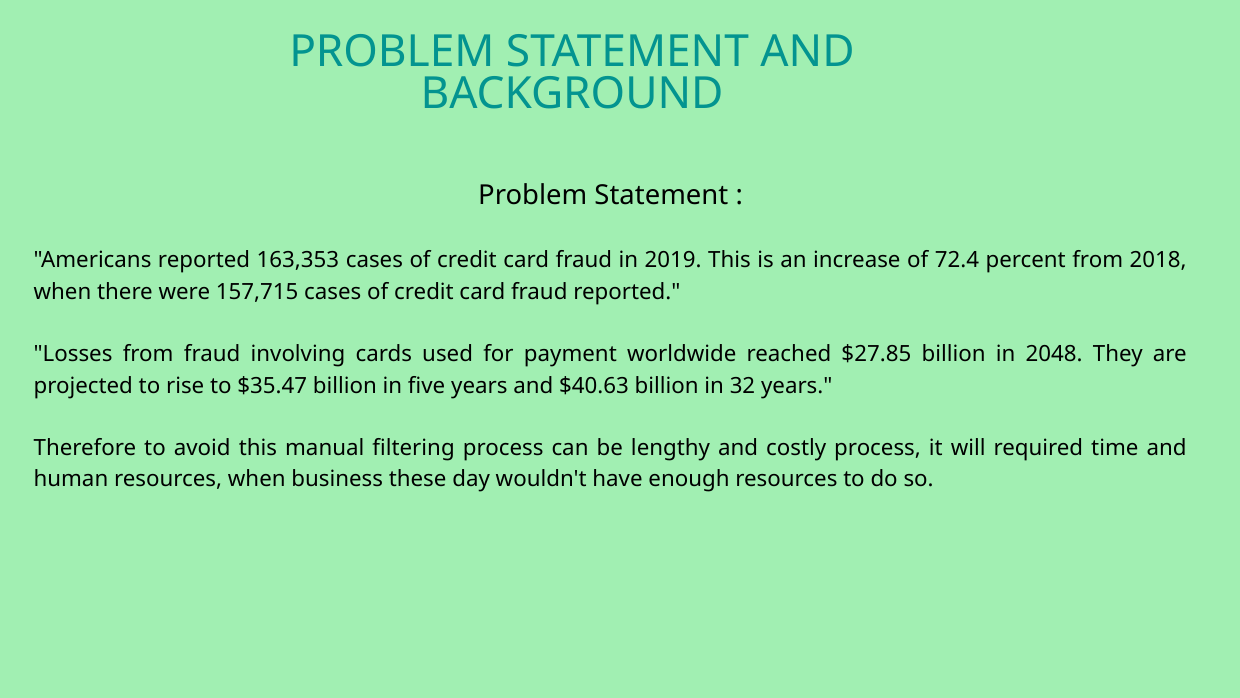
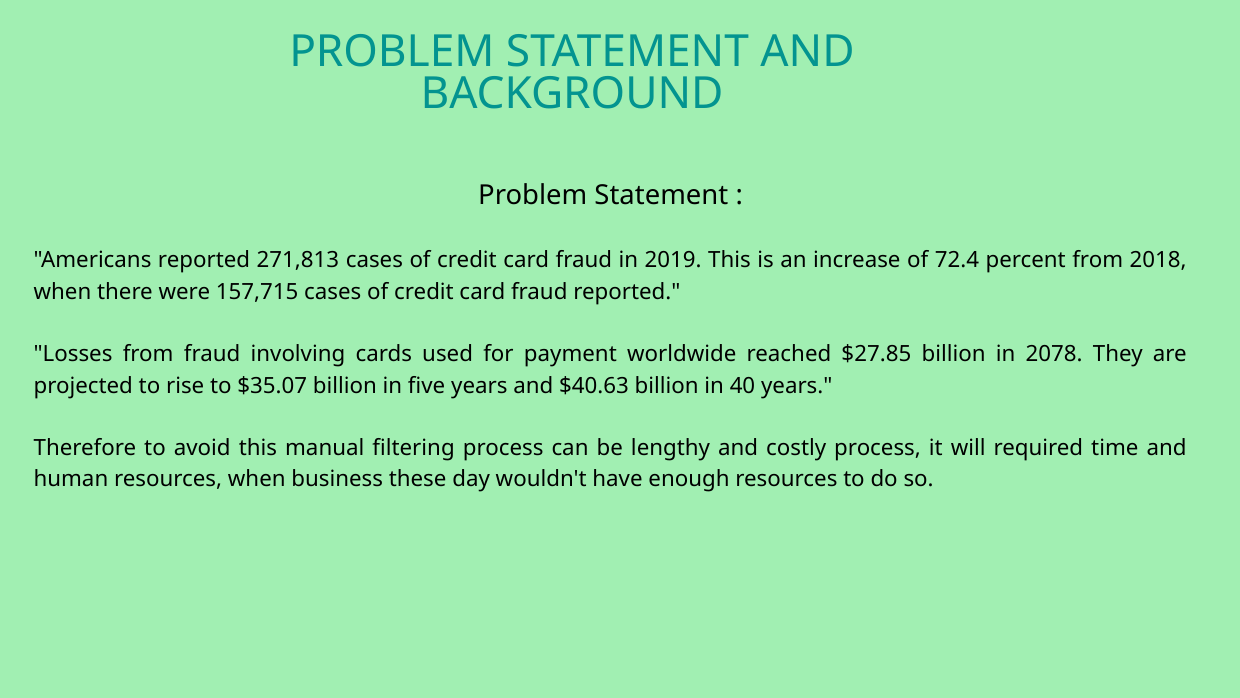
163,353: 163,353 -> 271,813
2048: 2048 -> 2078
$35.47: $35.47 -> $35.07
32: 32 -> 40
